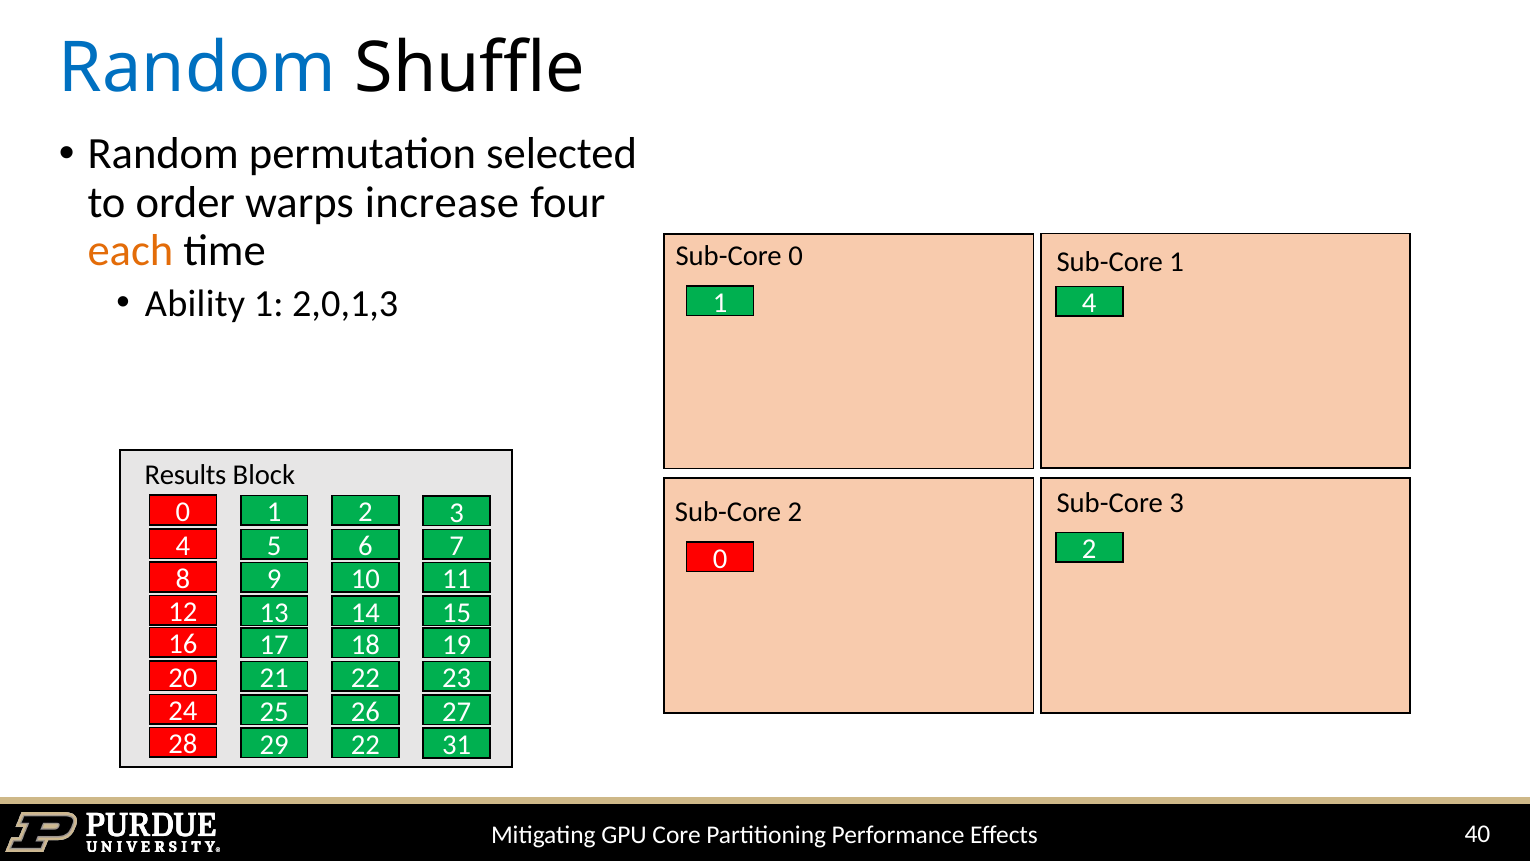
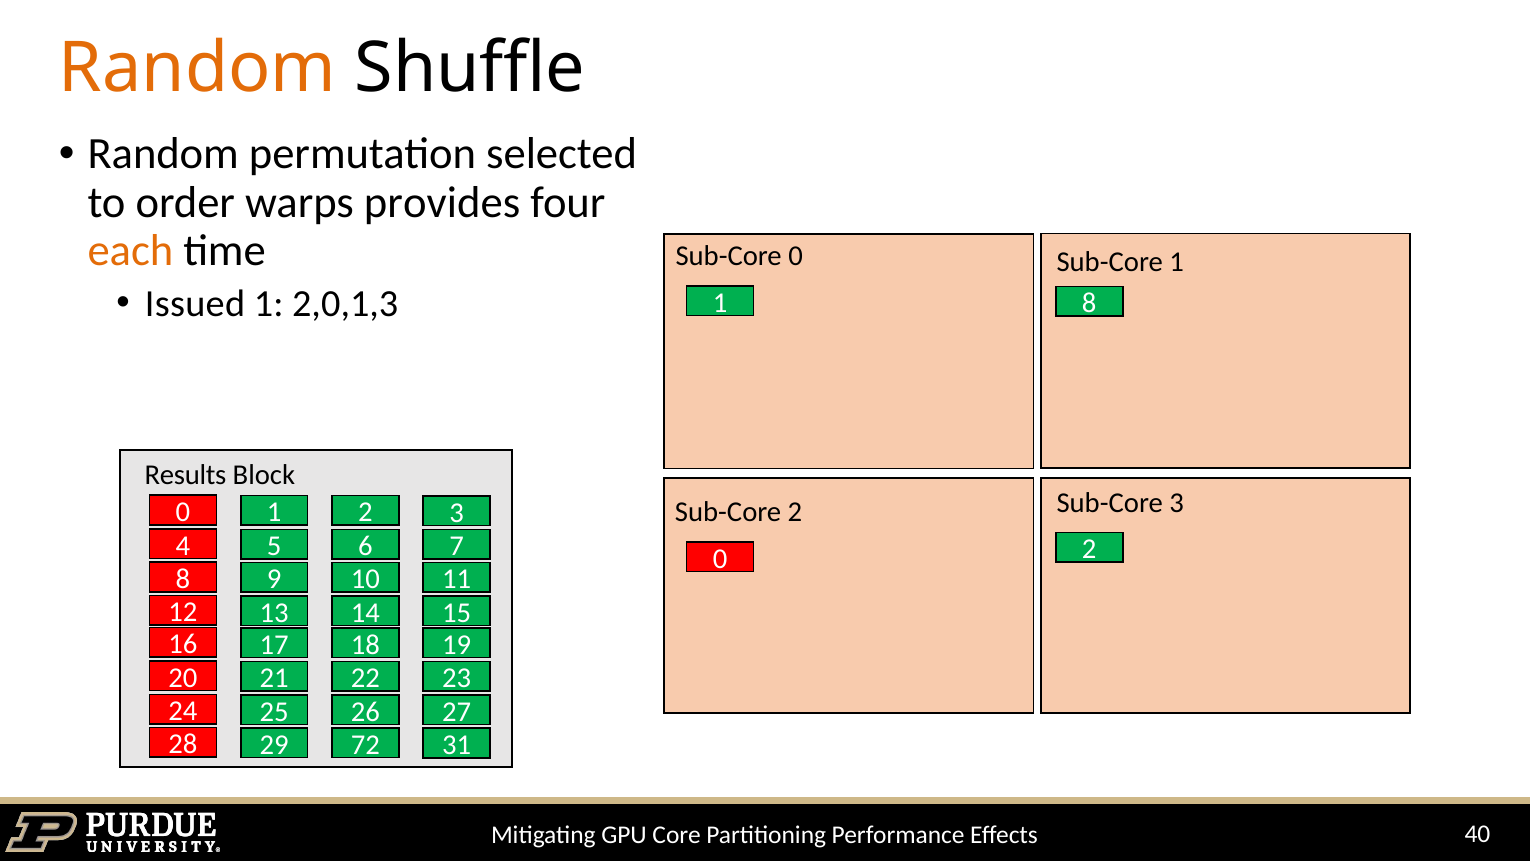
Random at (198, 68) colour: blue -> orange
increase: increase -> provides
Ability: Ability -> Issued
1 4: 4 -> 8
29 22: 22 -> 72
